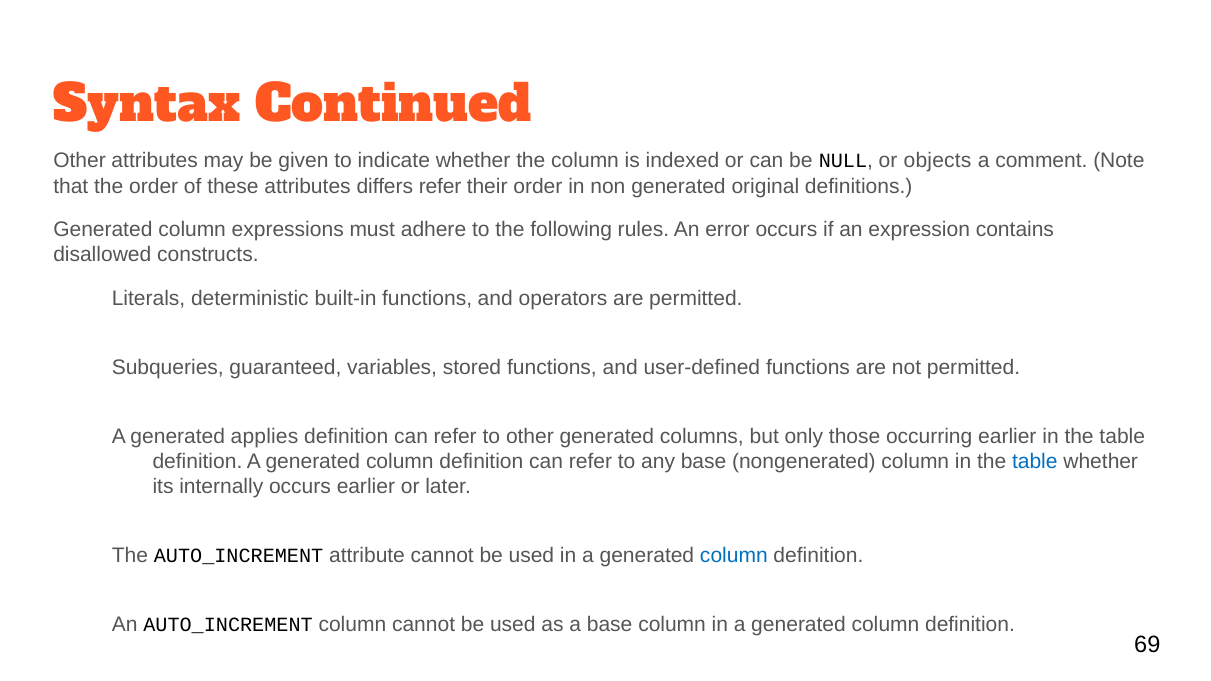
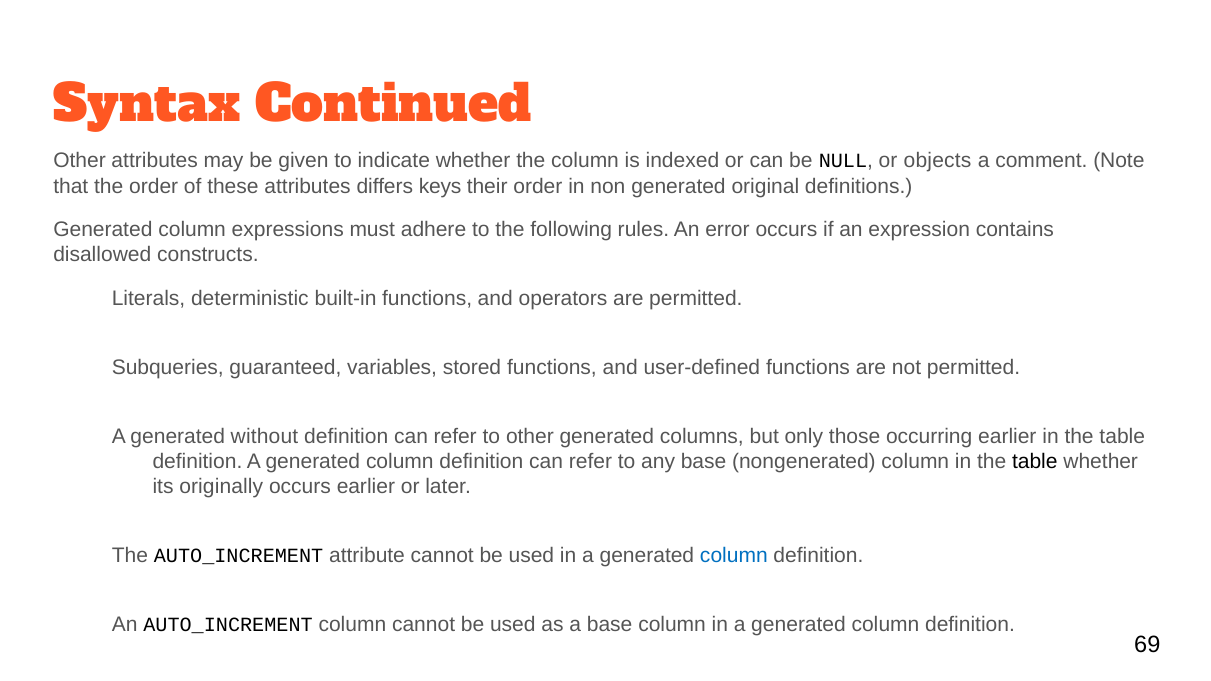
differs refer: refer -> keys
applies: applies -> without
table at (1035, 462) colour: blue -> black
internally: internally -> originally
